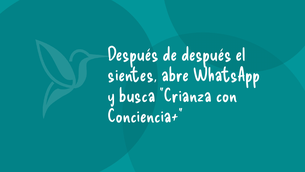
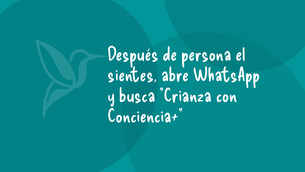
de después: después -> persona
